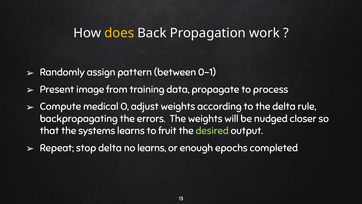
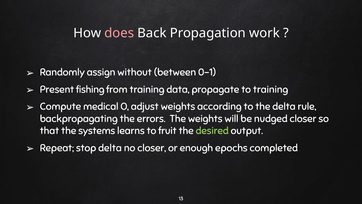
does colour: yellow -> pink
pattern: pattern -> without
image: image -> fishing
to process: process -> training
no learns: learns -> closer
